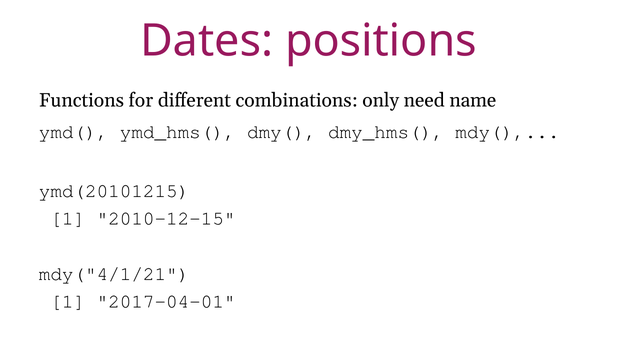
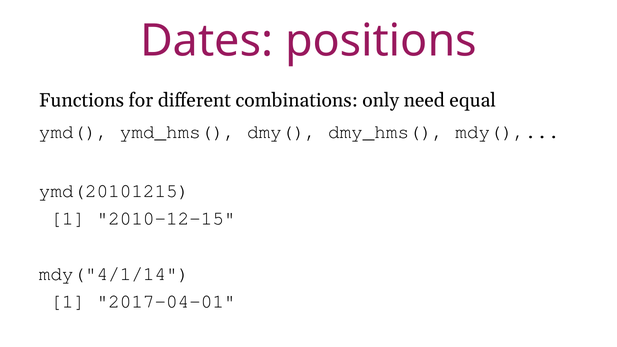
name: name -> equal
mdy("4/1/21: mdy("4/1/21 -> mdy("4/1/14
